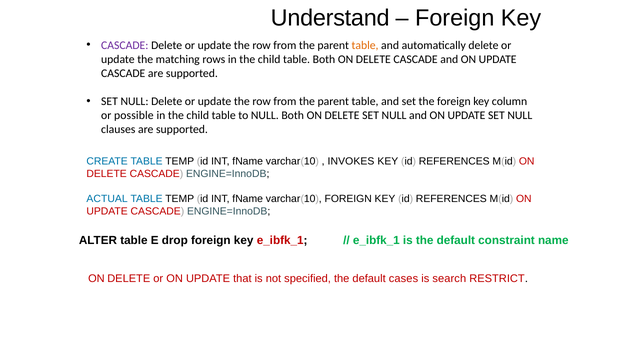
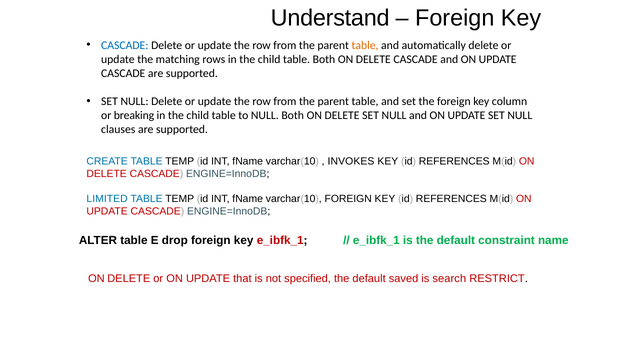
CASCADE at (125, 45) colour: purple -> blue
possible: possible -> breaking
ACTUAL: ACTUAL -> LIMITED
cases: cases -> saved
